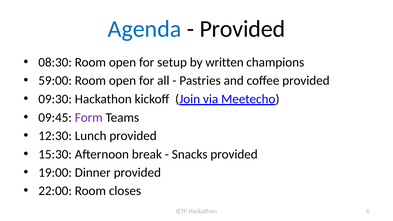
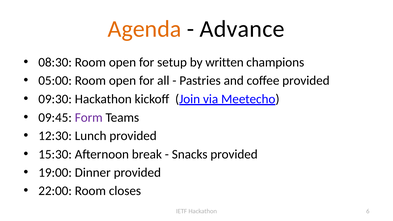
Agenda colour: blue -> orange
Provided at (242, 29): Provided -> Advance
59:00: 59:00 -> 05:00
